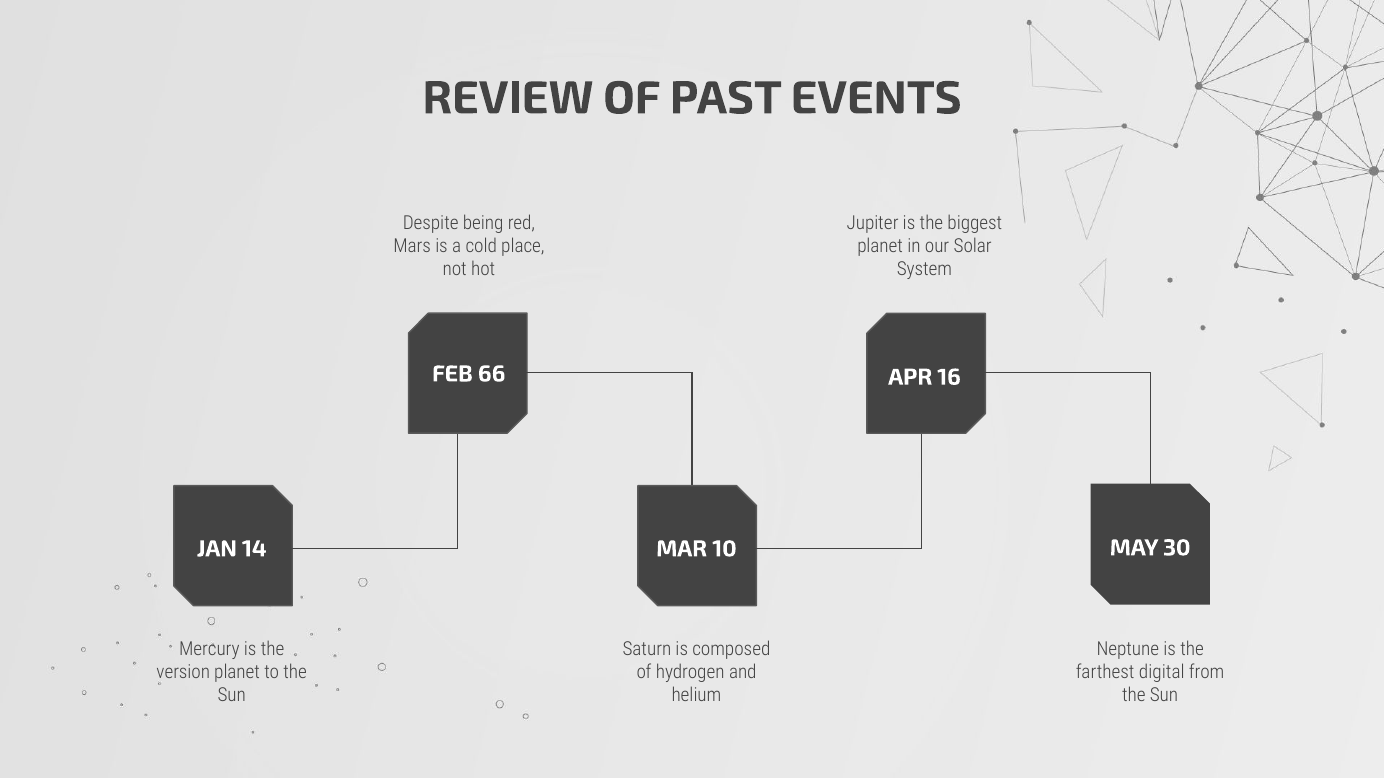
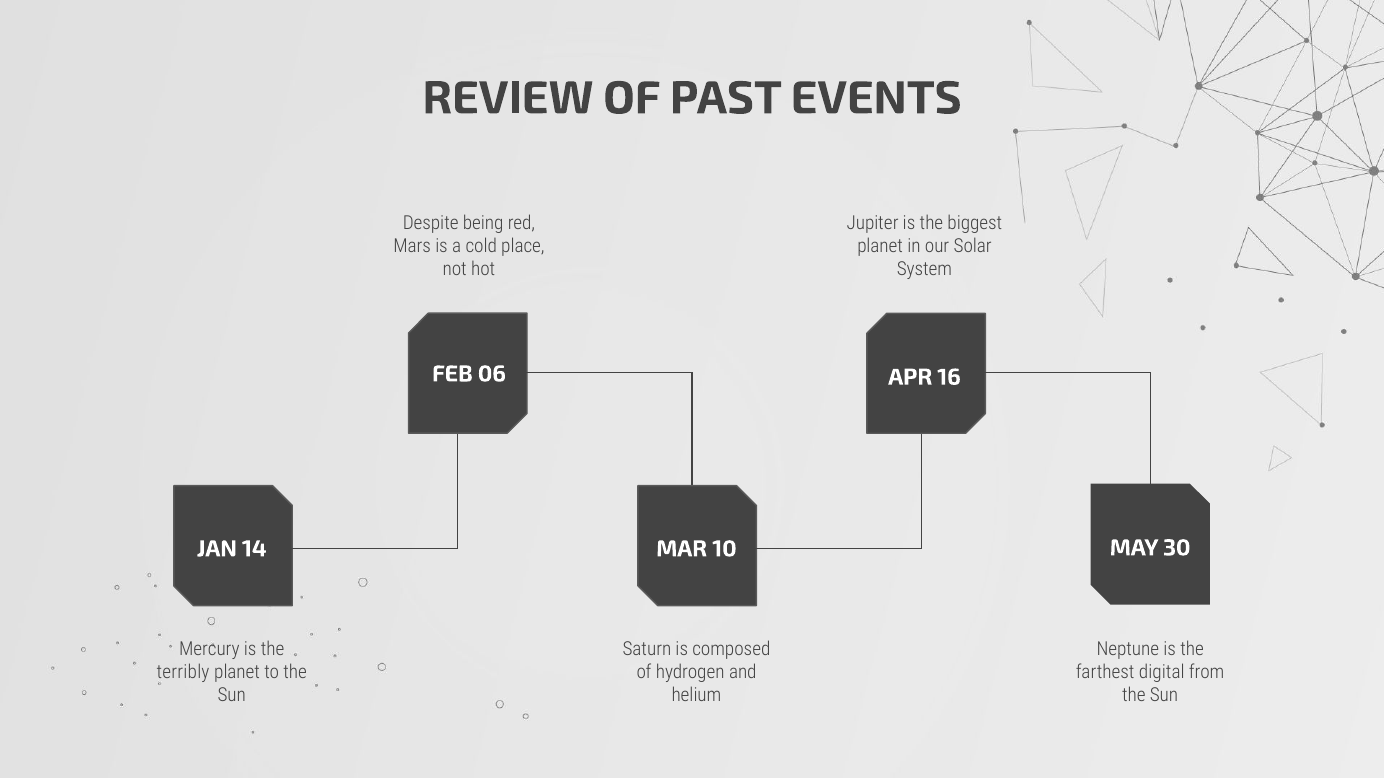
66: 66 -> 06
version: version -> terribly
